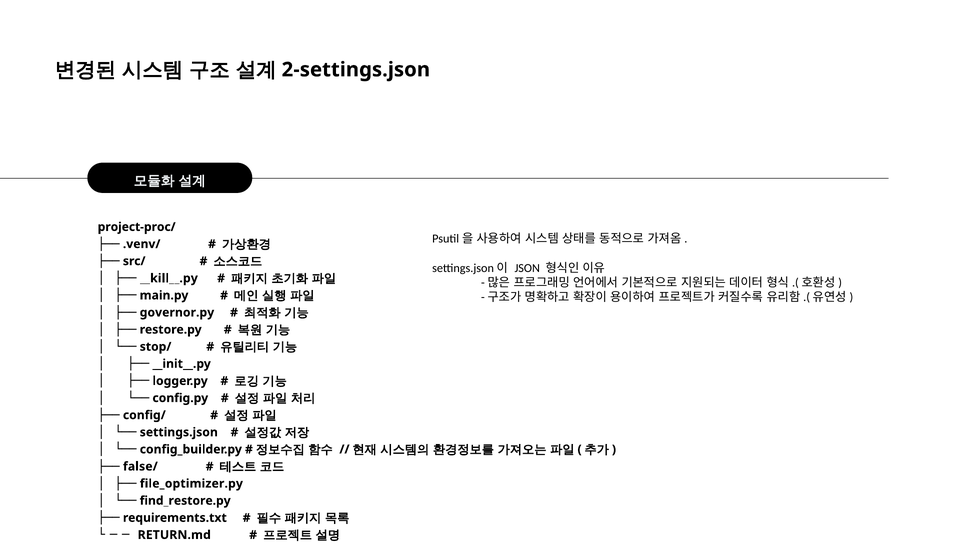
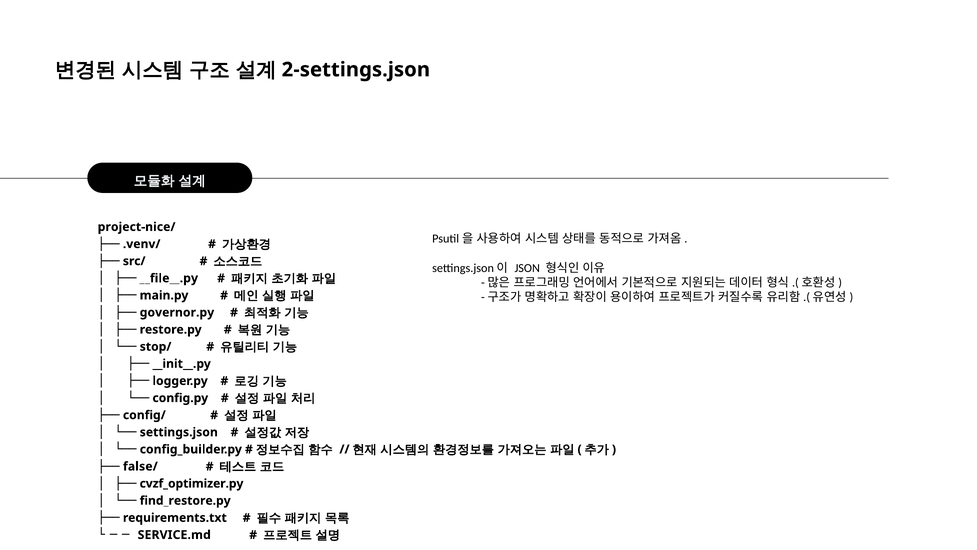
project-proc/: project-proc/ -> project-nice/
__kill__.py: __kill__.py -> __file__.py
file_optimizer.py: file_optimizer.py -> cvzf_optimizer.py
RETURN.md: RETURN.md -> SERVICE.md
